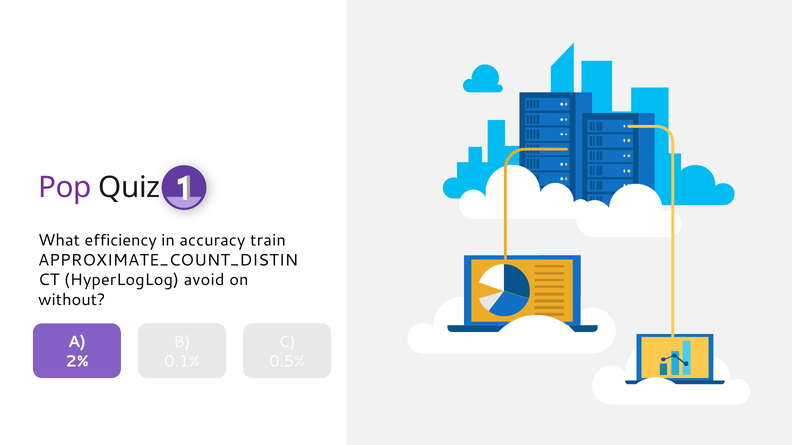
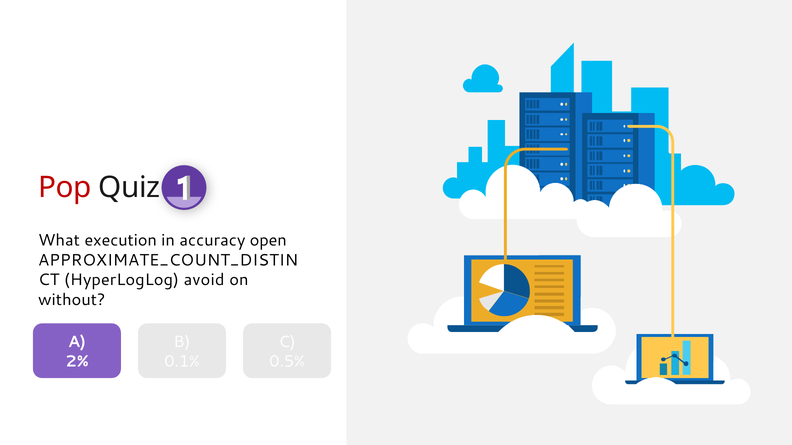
Pop colour: purple -> red
efficiency: efficiency -> execution
train: train -> open
